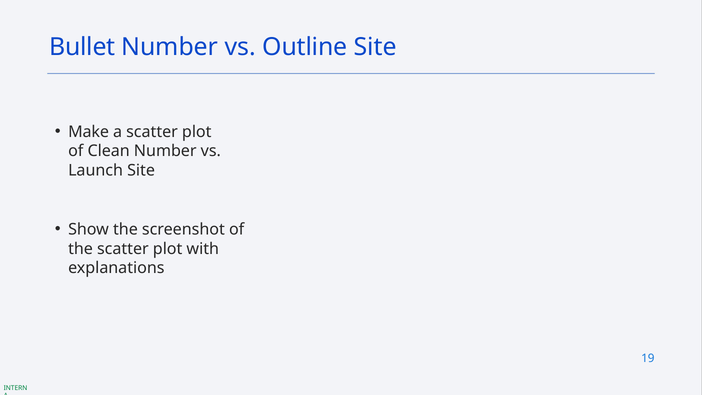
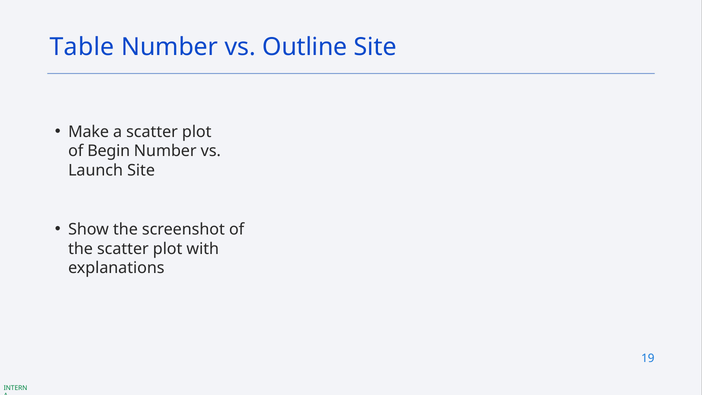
Bullet: Bullet -> Table
Clean: Clean -> Begin
